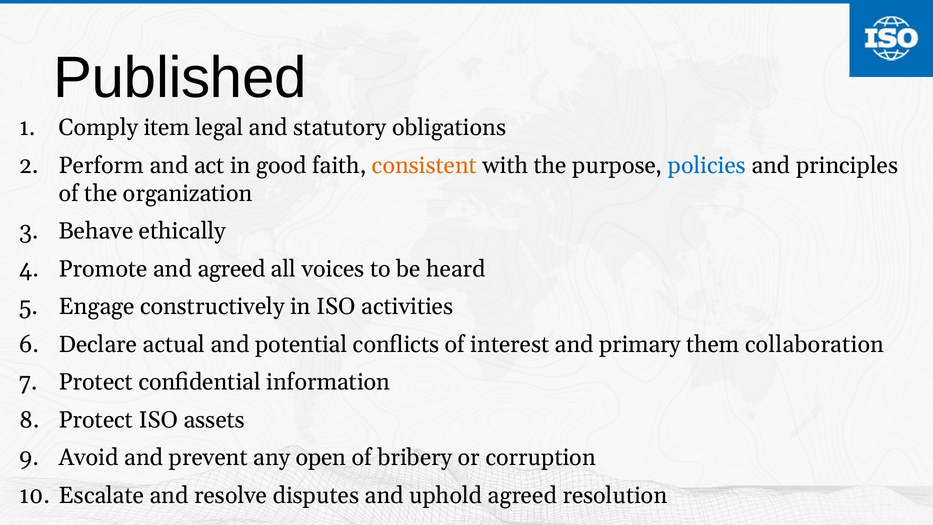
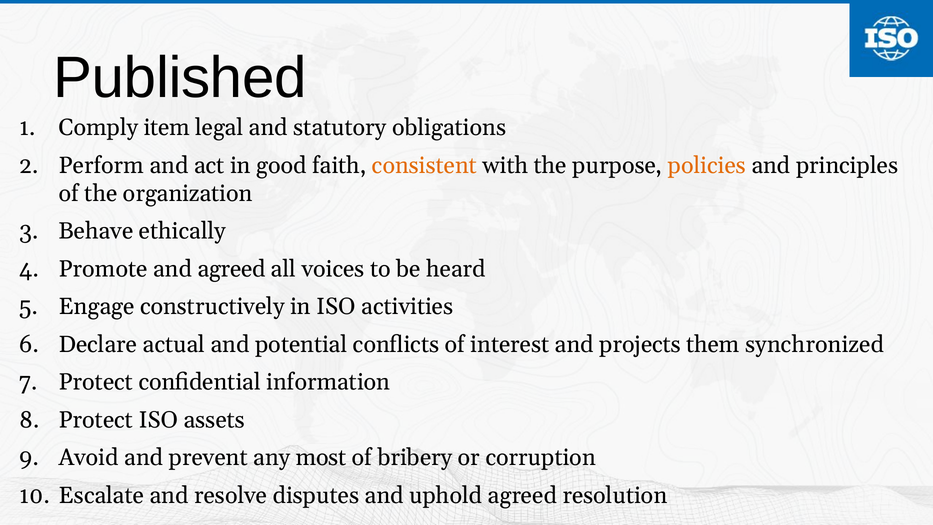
policies colour: blue -> orange
primary: primary -> projects
collaboration: collaboration -> synchronized
open: open -> most
